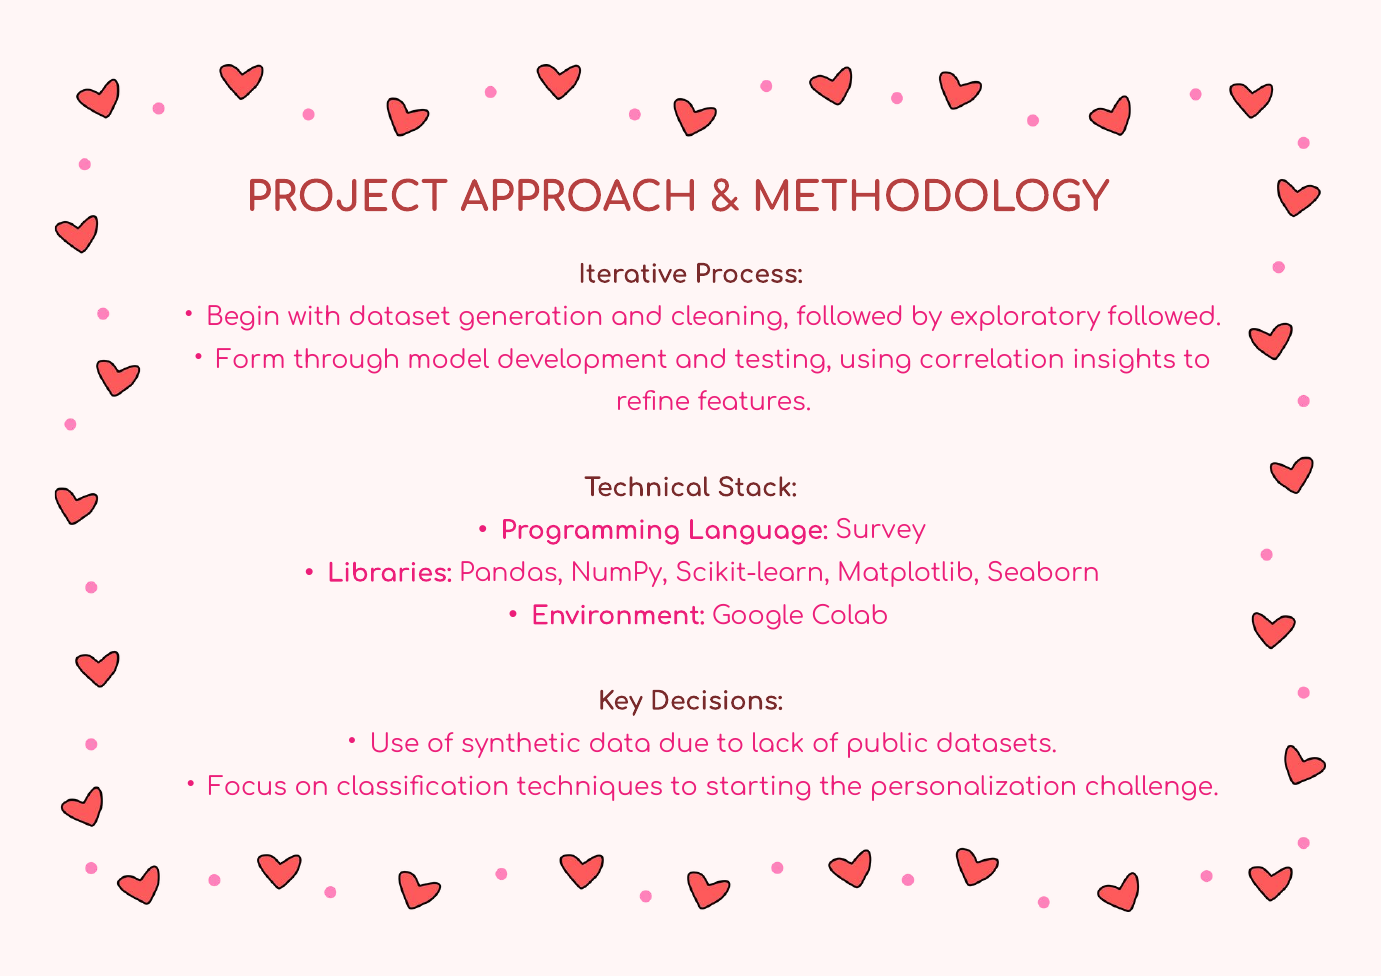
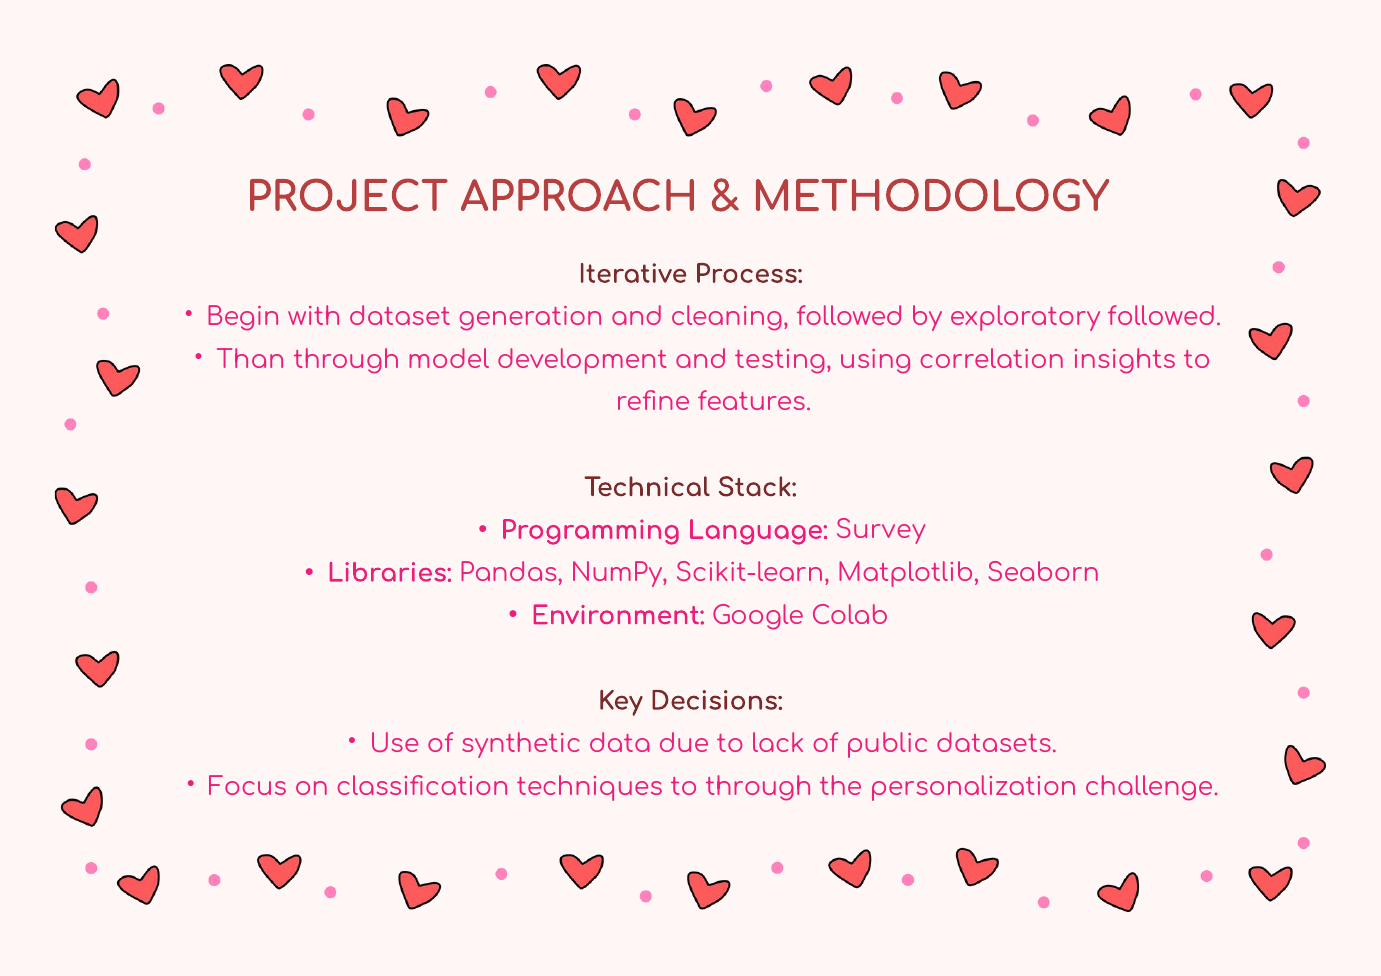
Form: Form -> Than
to starting: starting -> through
